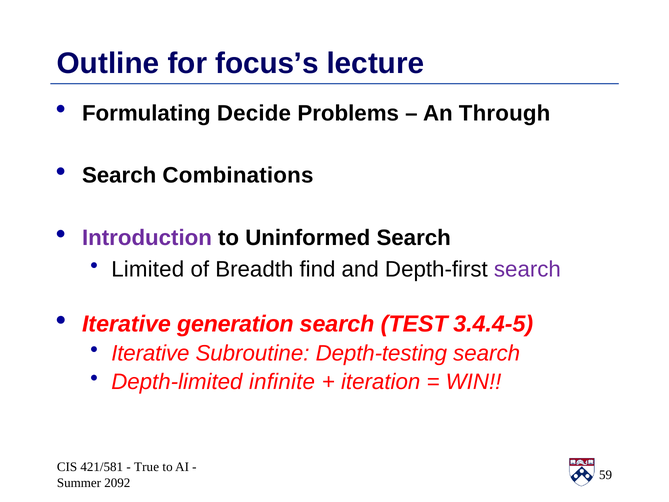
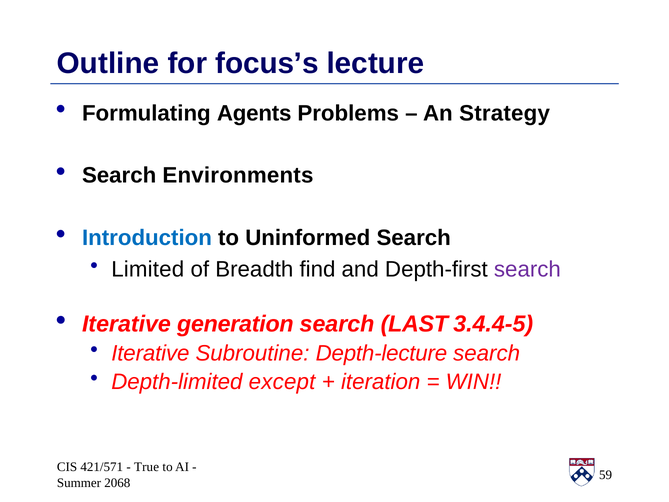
Decide: Decide -> Agents
Through: Through -> Strategy
Combinations: Combinations -> Environments
Introduction colour: purple -> blue
TEST: TEST -> LAST
Depth-testing: Depth-testing -> Depth-lecture
infinite: infinite -> except
421/581: 421/581 -> 421/571
2092: 2092 -> 2068
